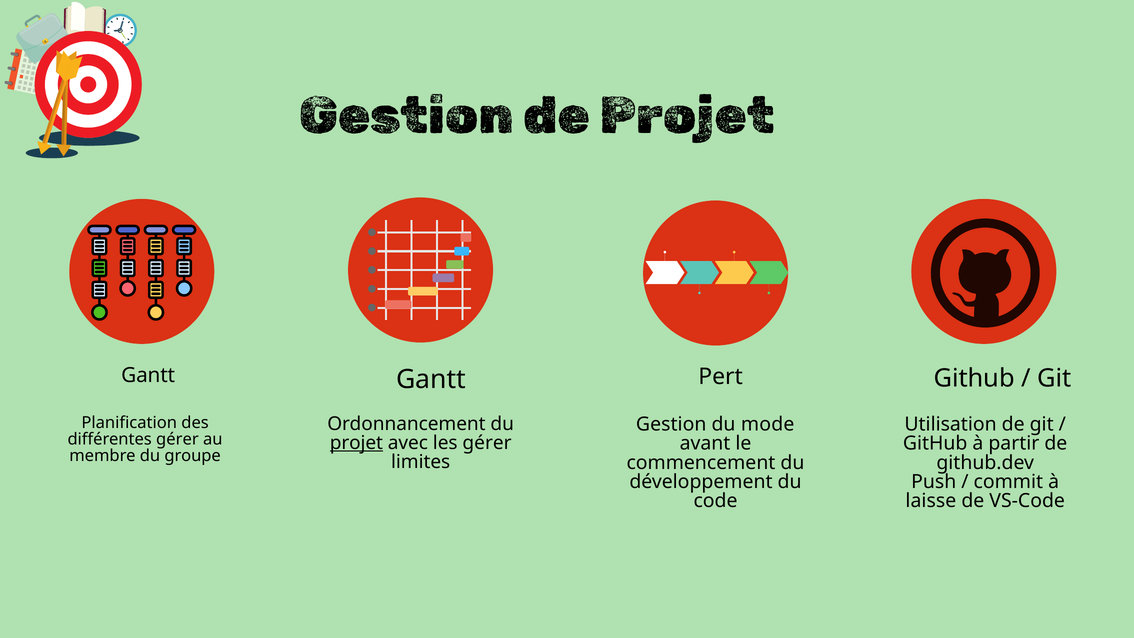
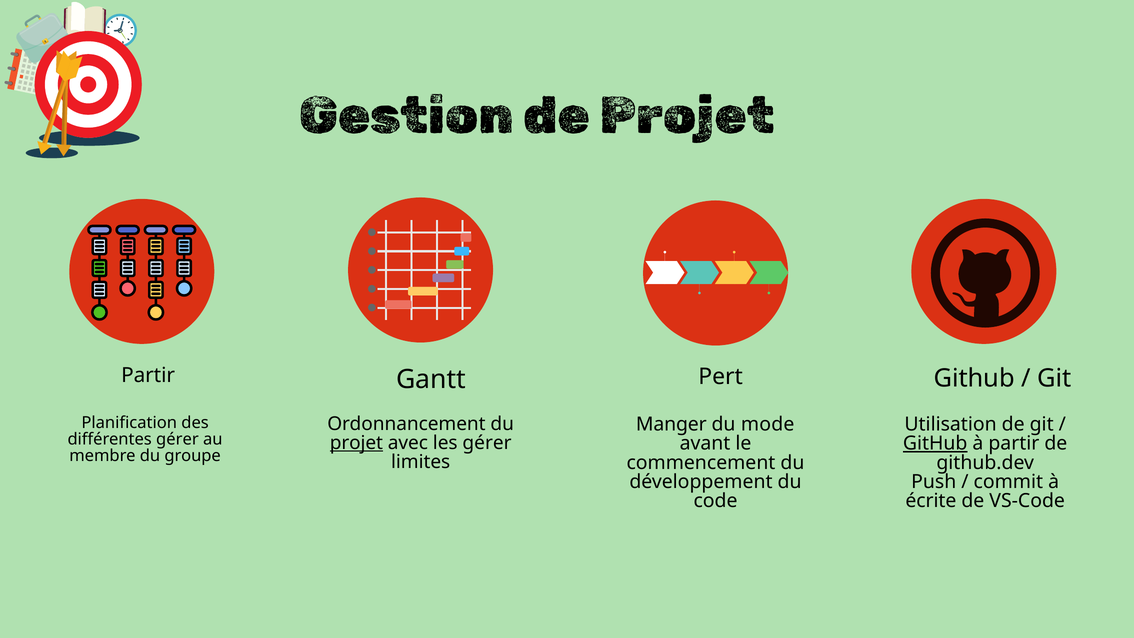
Gantt at (148, 375): Gantt -> Partir
Gestion at (671, 424): Gestion -> Manger
GitHub at (935, 443) underline: none -> present
laisse: laisse -> écrite
